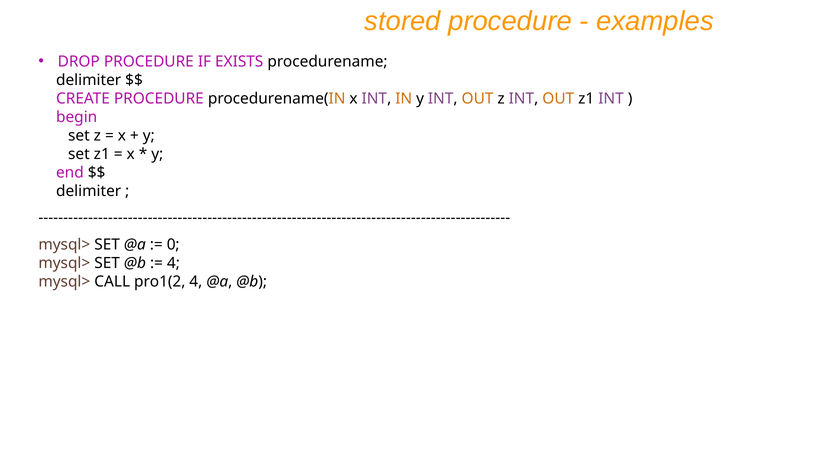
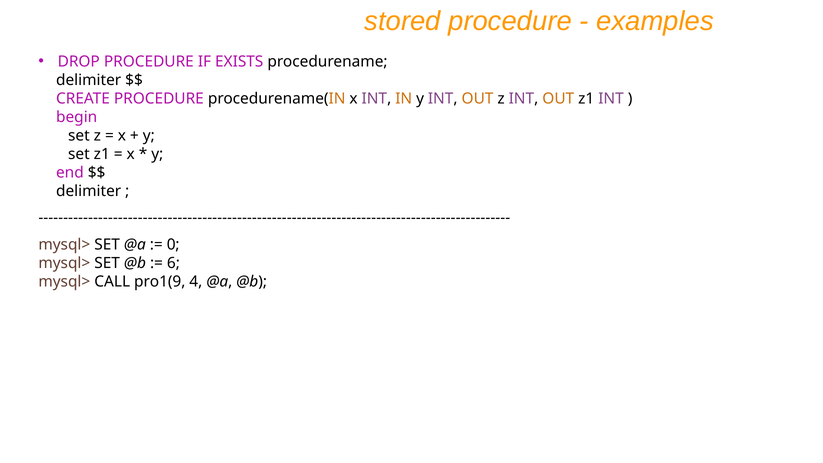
4 at (173, 263): 4 -> 6
pro1(2: pro1(2 -> pro1(9
